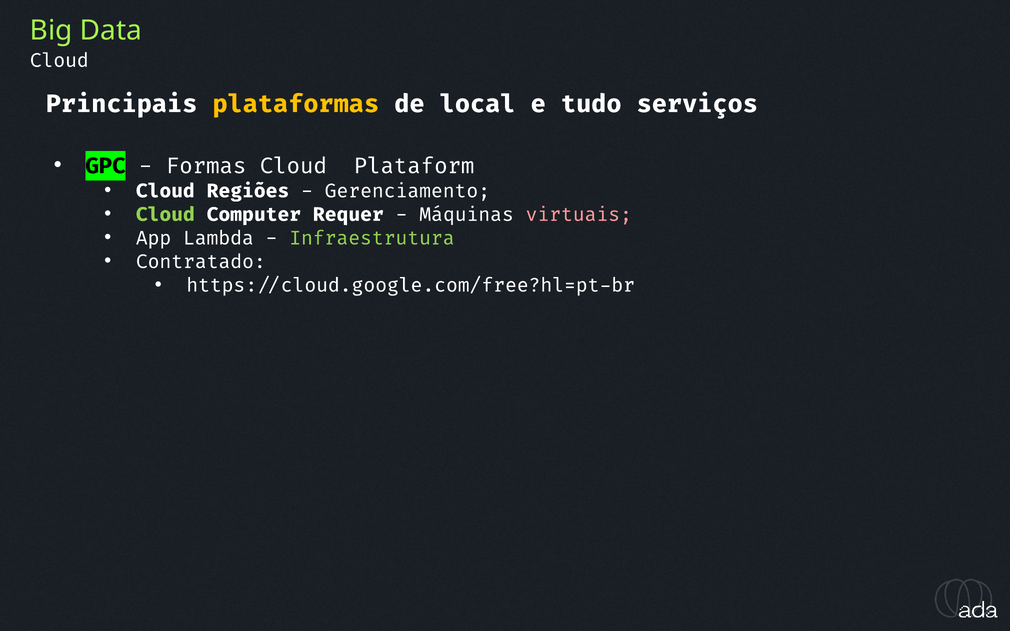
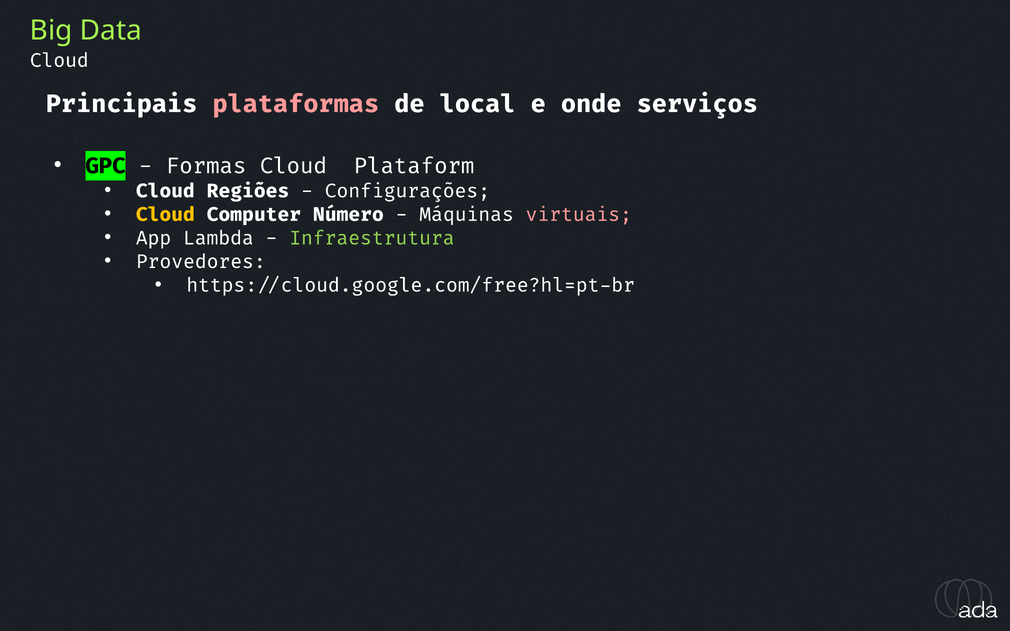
plataformas colour: yellow -> pink
tudo: tudo -> onde
Gerenciamento: Gerenciamento -> Configurações
Cloud at (165, 214) colour: light green -> yellow
Requer: Requer -> Número
Contratado: Contratado -> Provedores
